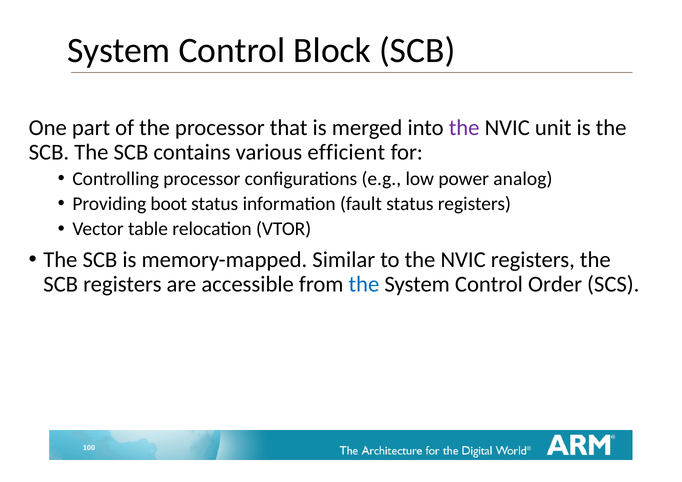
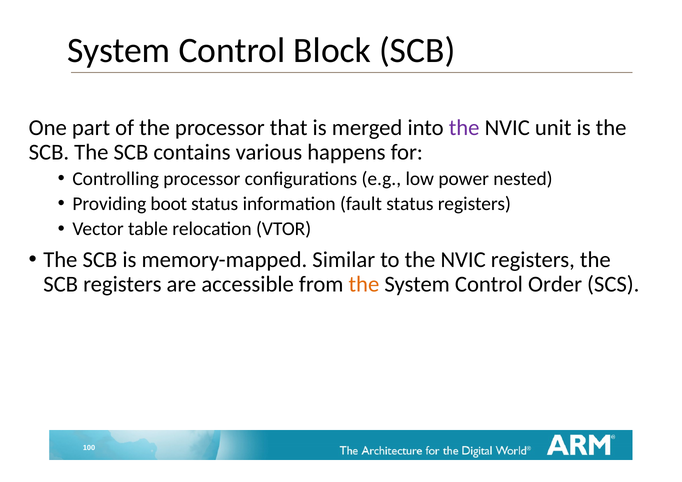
efficient: efficient -> happens
analog: analog -> nested
the at (364, 284) colour: blue -> orange
